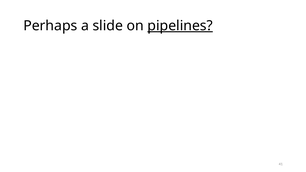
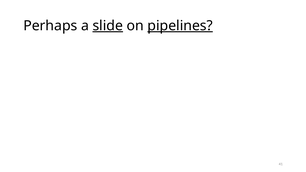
slide underline: none -> present
